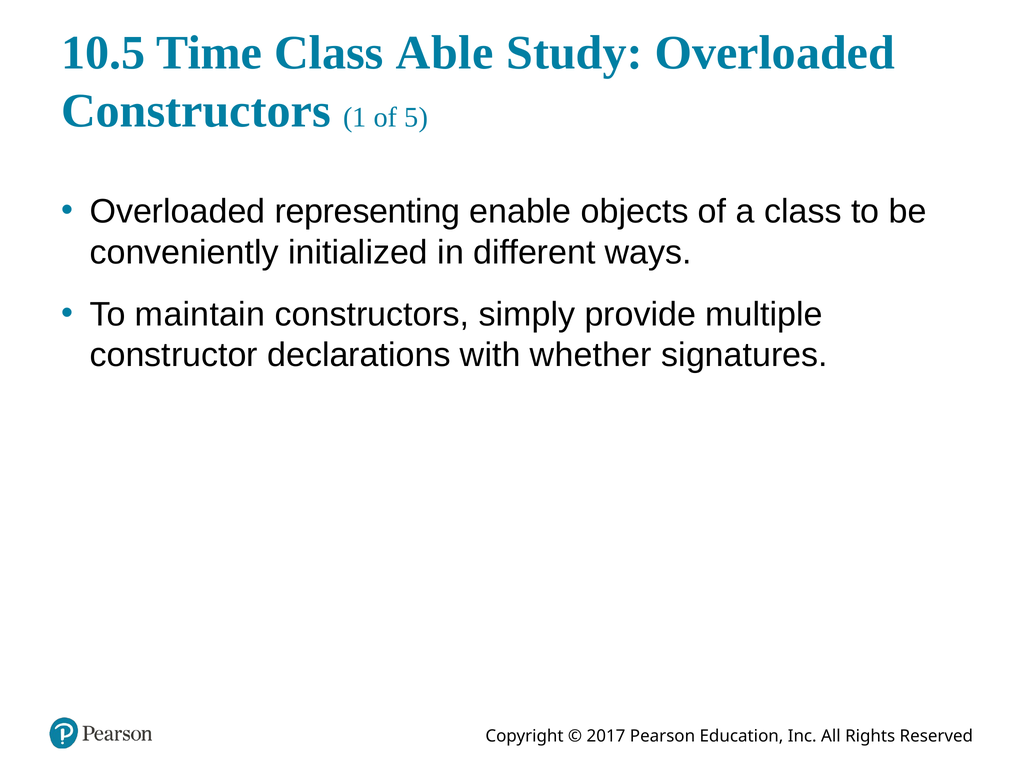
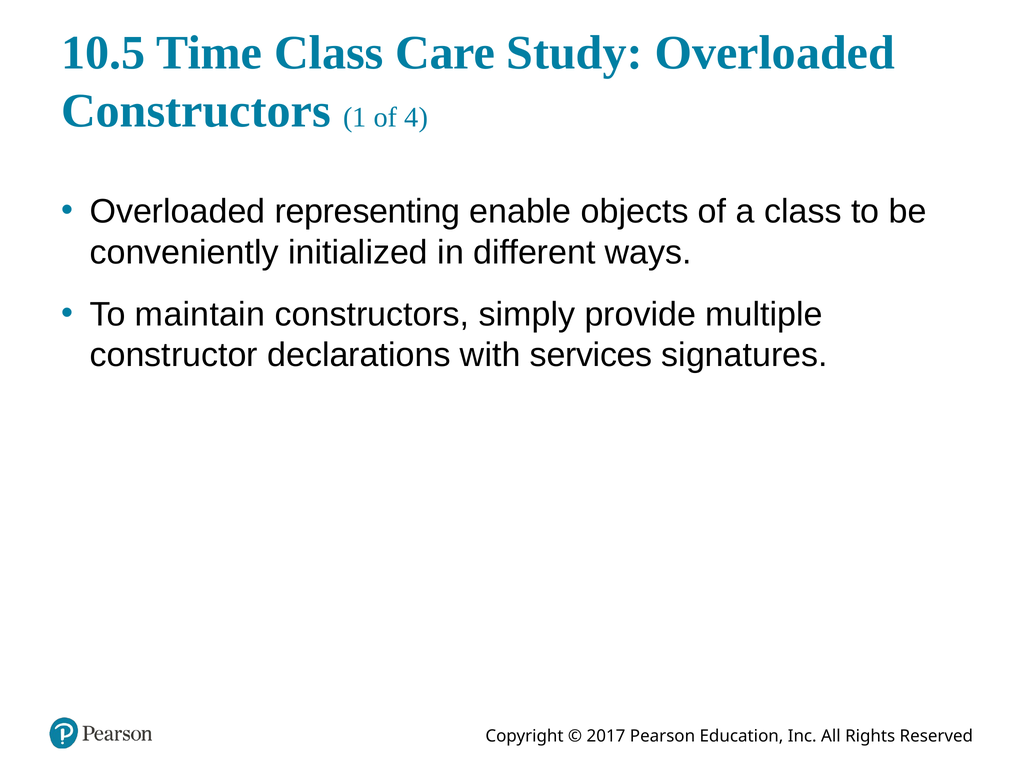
Able: Able -> Care
5: 5 -> 4
whether: whether -> services
